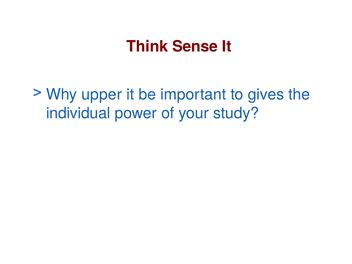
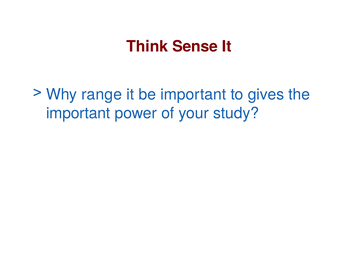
upper: upper -> range
individual at (78, 113): individual -> important
